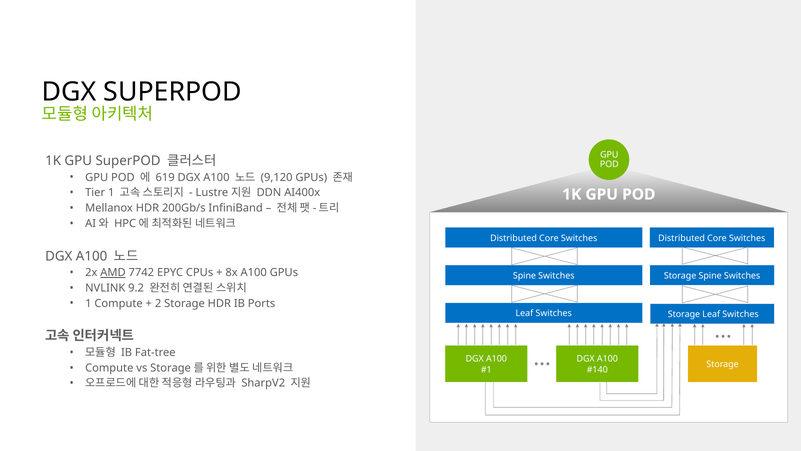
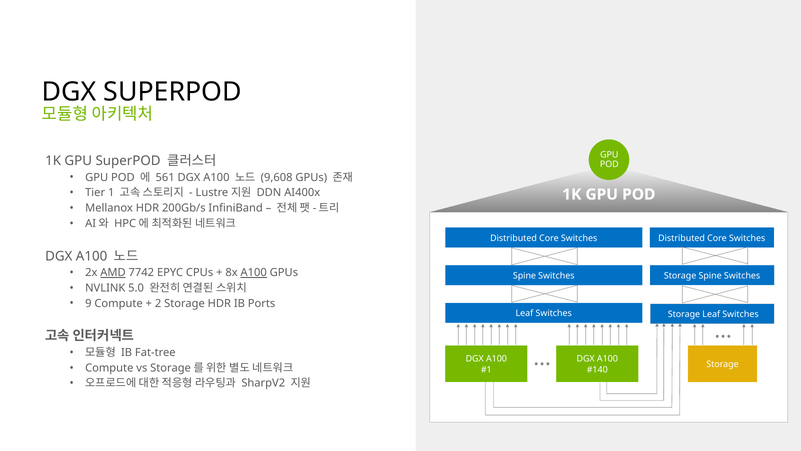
619: 619 -> 561
9,120: 9,120 -> 9,608
A100 at (254, 272) underline: none -> present
9.2: 9.2 -> 5.0
1 at (88, 303): 1 -> 9
